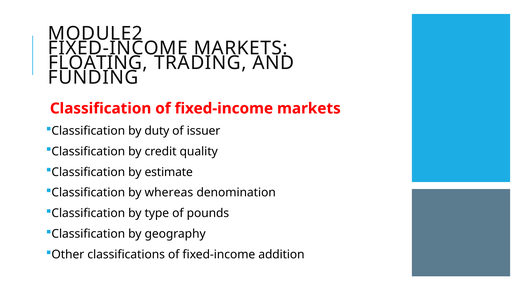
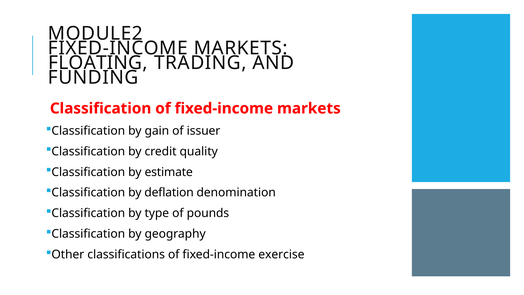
duty: duty -> gain
whereas: whereas -> deflation
addition: addition -> exercise
